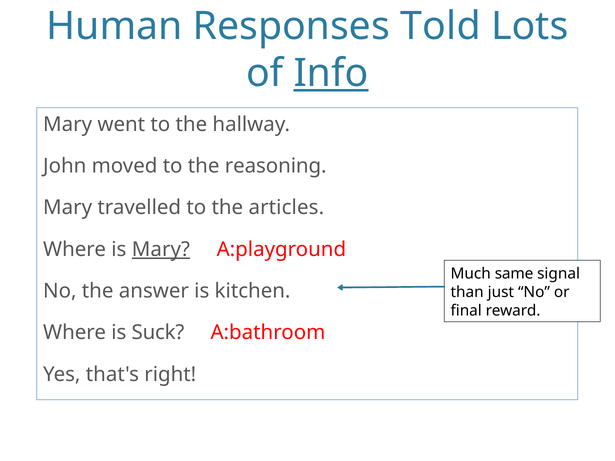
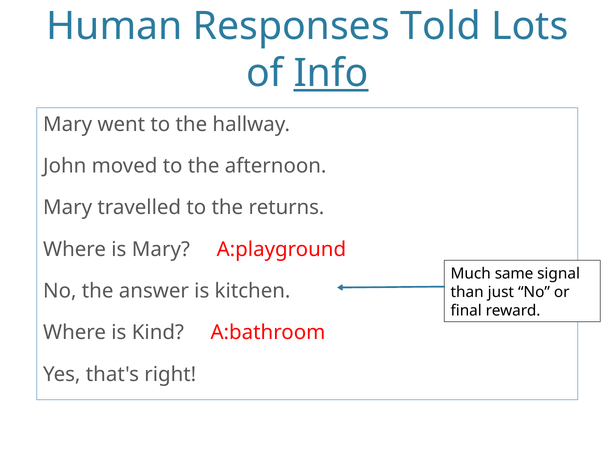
reasoning: reasoning -> afternoon
articles: articles -> returns
Mary at (161, 250) underline: present -> none
Suck: Suck -> Kind
